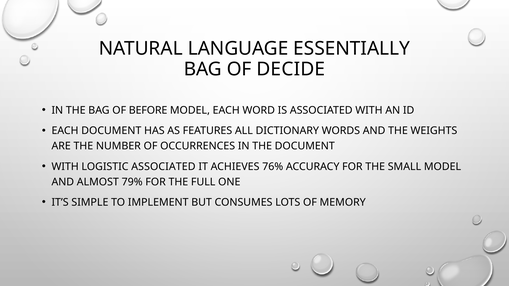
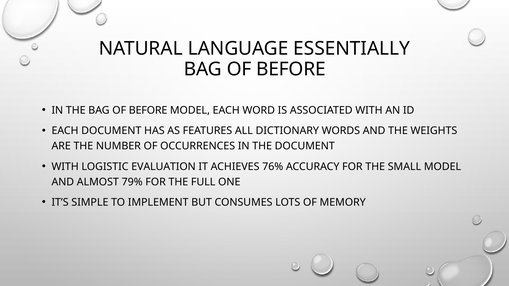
DECIDE at (291, 69): DECIDE -> BEFORE
LOGISTIC ASSOCIATED: ASSOCIATED -> EVALUATION
